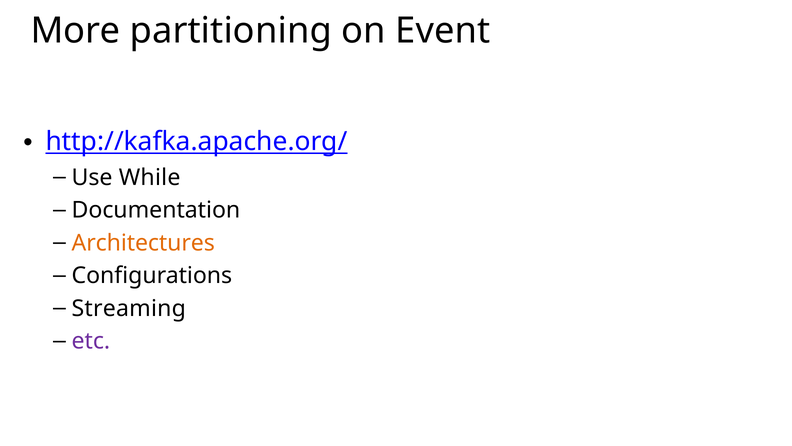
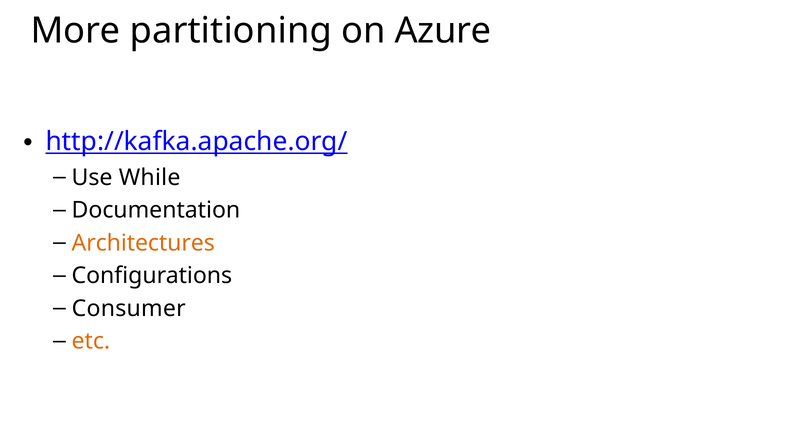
Event: Event -> Azure
Streaming: Streaming -> Consumer
etc colour: purple -> orange
